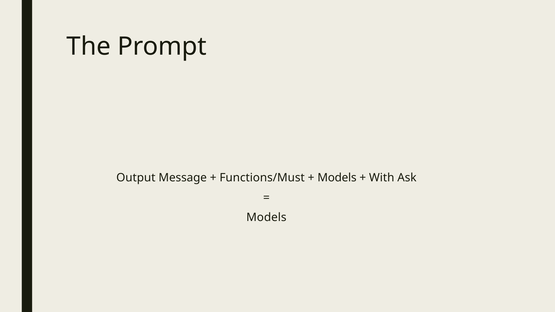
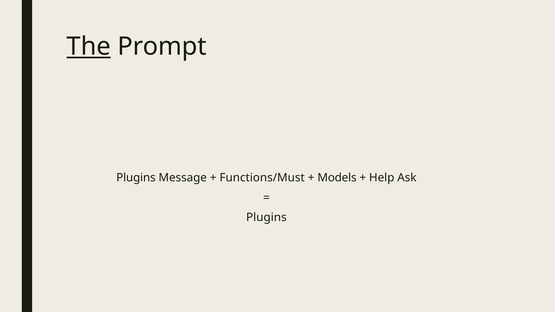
The underline: none -> present
Output at (136, 178): Output -> Plugins
With: With -> Help
Models at (266, 218): Models -> Plugins
